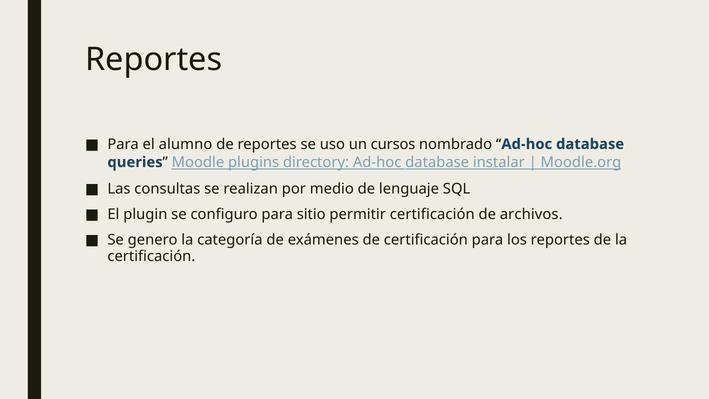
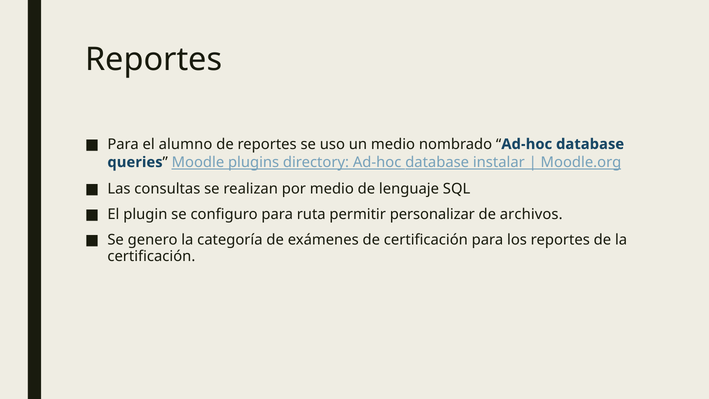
un cursos: cursos -> medio
sitio: sitio -> ruta
permitir certificación: certificación -> personalizar
